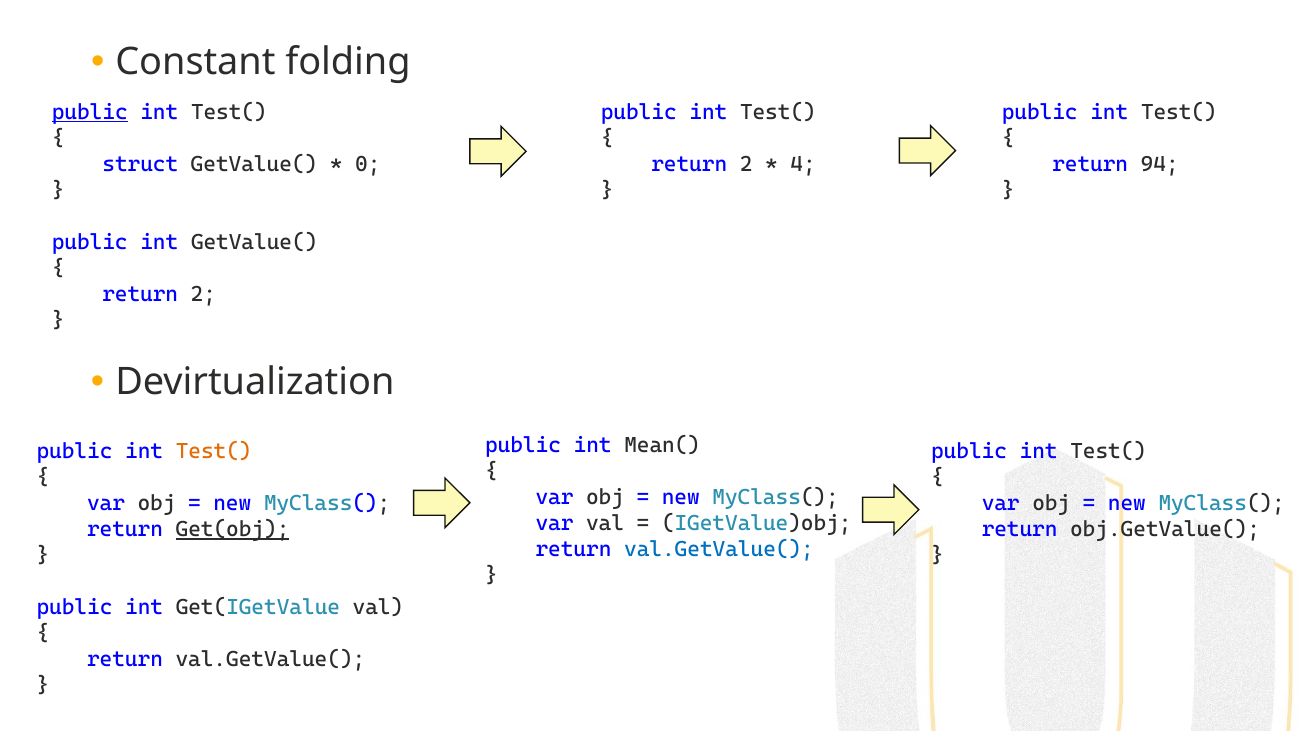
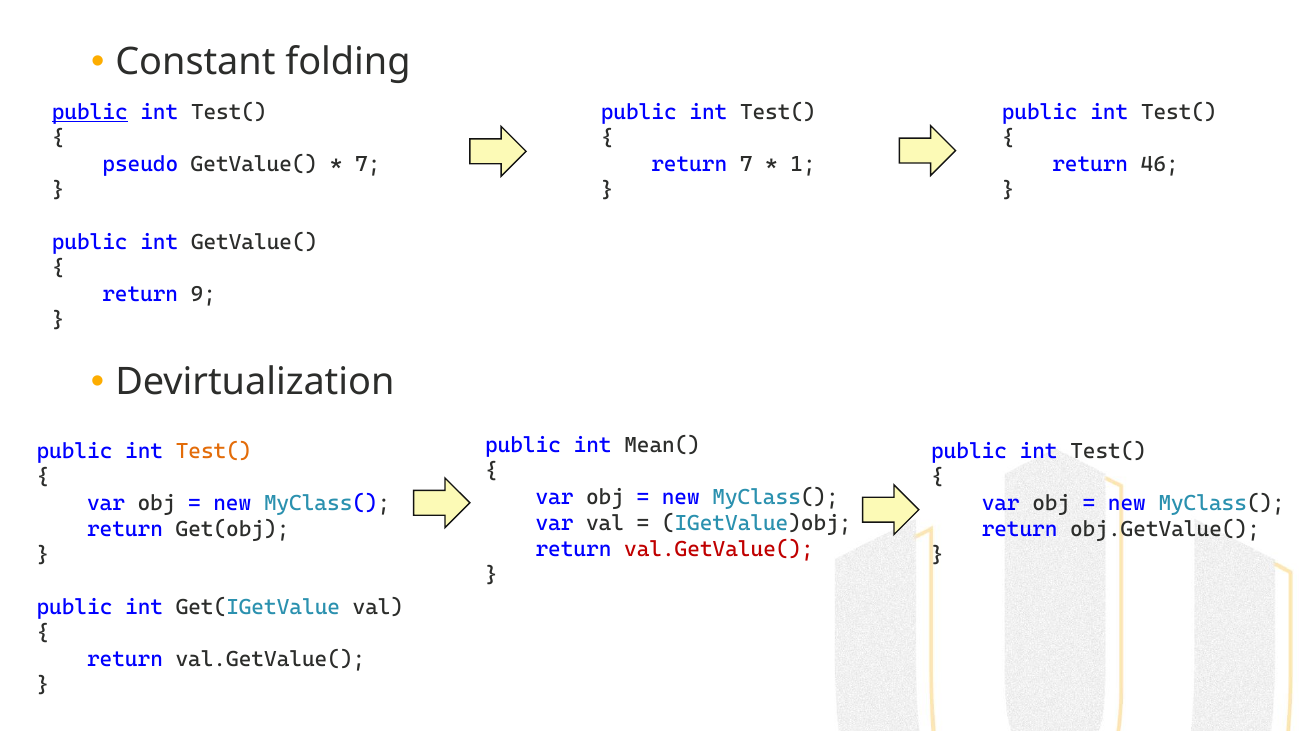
struct: struct -> pseudo
0 at (368, 164): 0 -> 7
2 at (746, 164): 2 -> 7
4: 4 -> 1
94: 94 -> 46
2 at (203, 294): 2 -> 9
Get(obj underline: present -> none
val.GetValue( at (719, 549) colour: blue -> red
